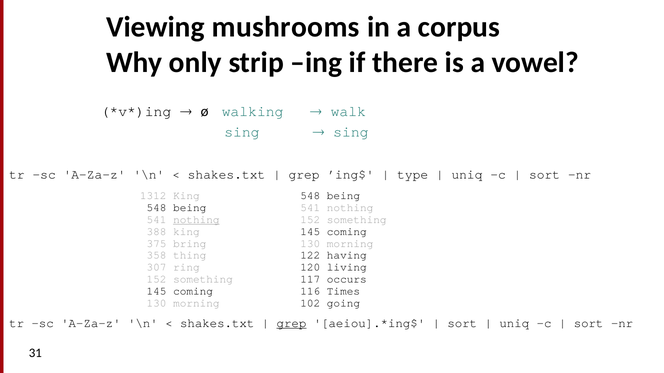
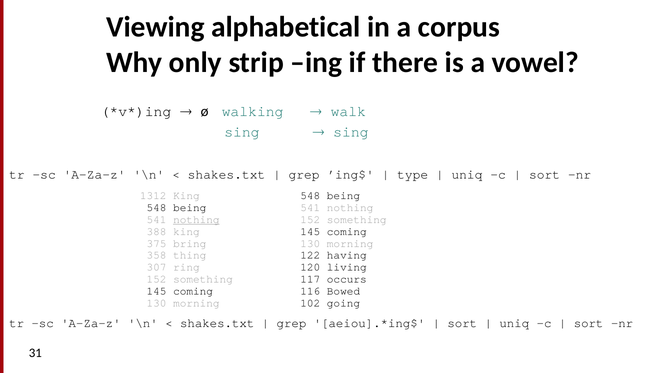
mushrooms: mushrooms -> alphabetical
Times: Times -> Bowed
grep at (291, 323) underline: present -> none
